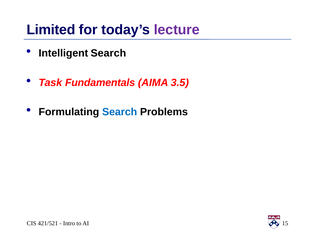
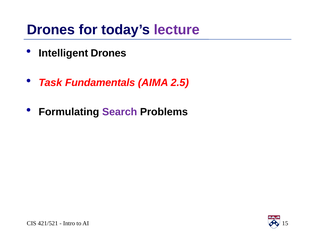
Limited at (51, 30): Limited -> Drones
Intelligent Search: Search -> Drones
3.5: 3.5 -> 2.5
Search at (120, 112) colour: blue -> purple
